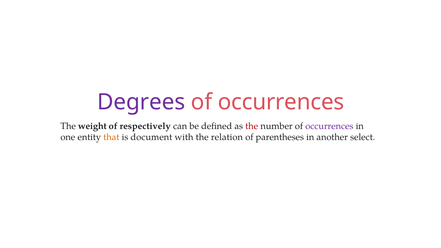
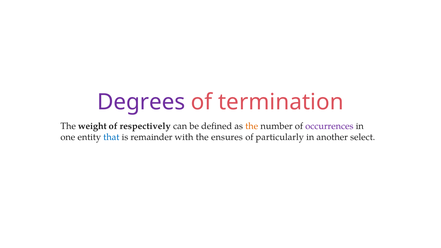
occurrences at (281, 102): occurrences -> termination
the at (252, 126) colour: red -> orange
that colour: orange -> blue
document: document -> remainder
relation: relation -> ensures
parentheses: parentheses -> particularly
